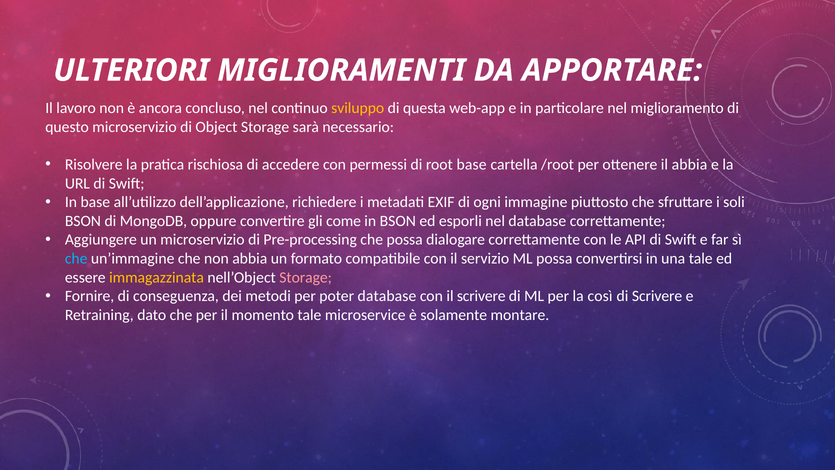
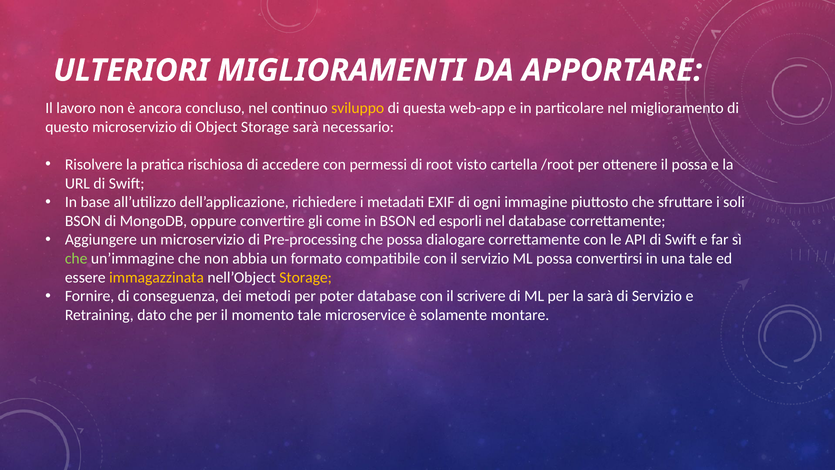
root base: base -> visto
il abbia: abbia -> possa
che at (76, 258) colour: light blue -> light green
Storage at (306, 277) colour: pink -> yellow
la così: così -> sarà
di Scrivere: Scrivere -> Servizio
